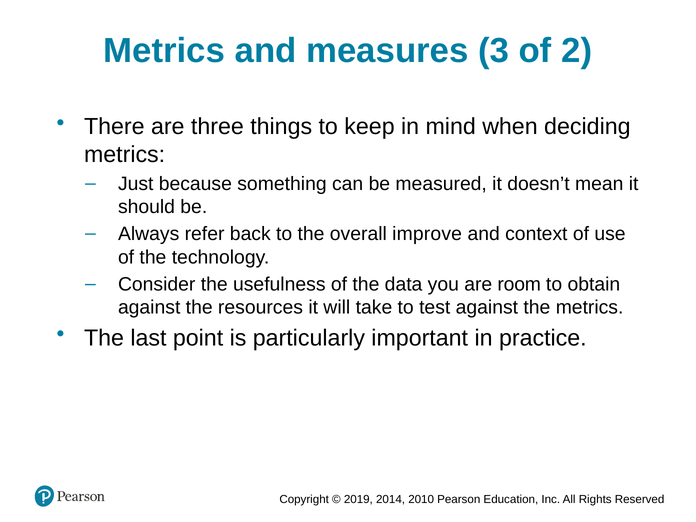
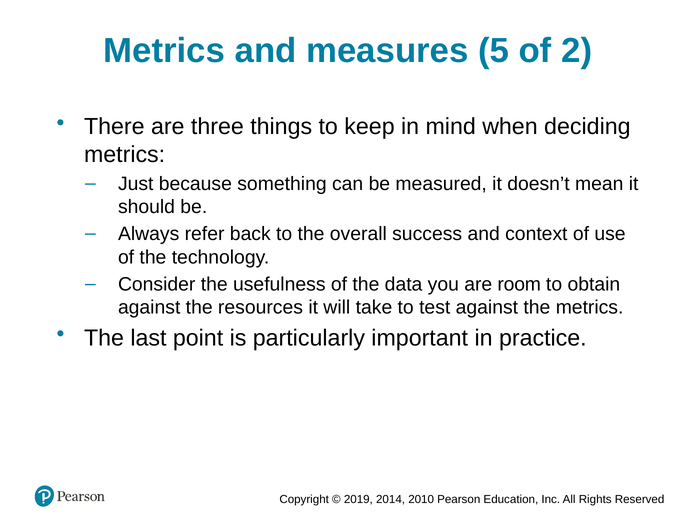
3: 3 -> 5
improve: improve -> success
